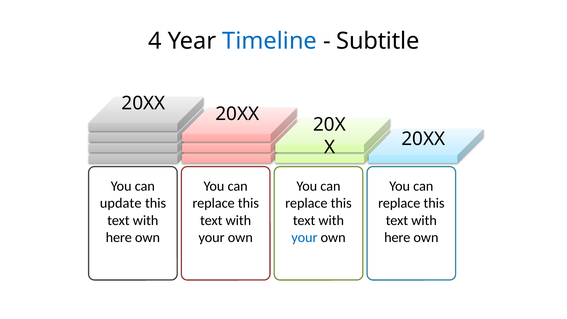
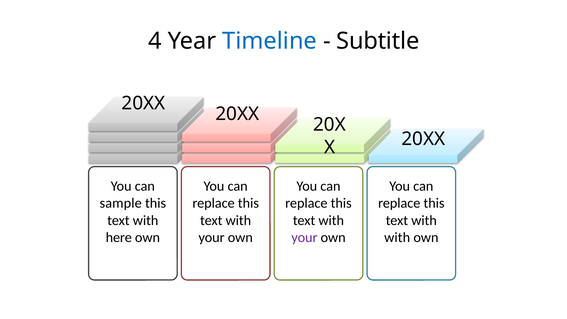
update: update -> sample
your at (304, 237) colour: blue -> purple
here at (397, 237): here -> with
